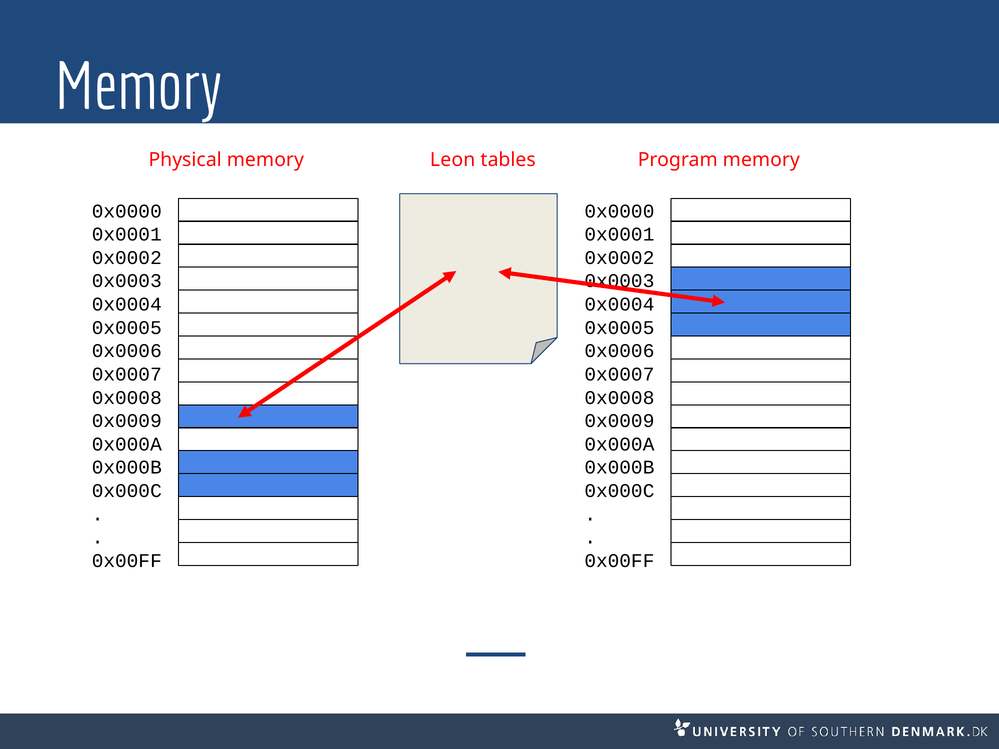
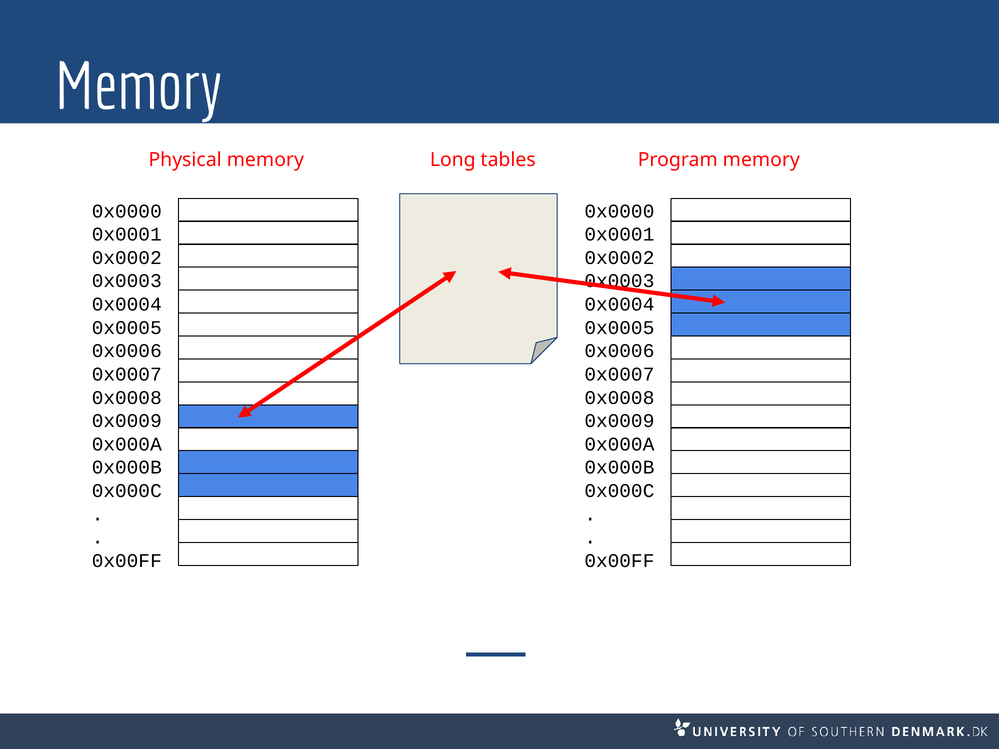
Leon: Leon -> Long
